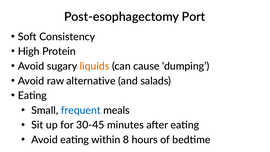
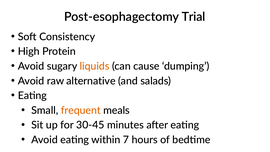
Port: Port -> Trial
frequent colour: blue -> orange
8: 8 -> 7
